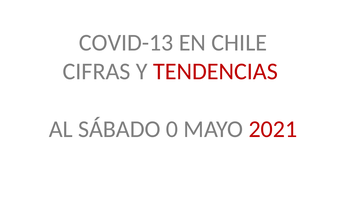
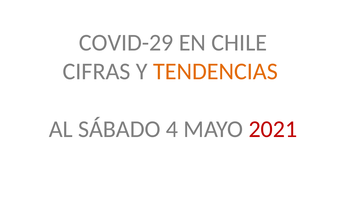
COVID-13: COVID-13 -> COVID-29
TENDENCIAS colour: red -> orange
0: 0 -> 4
